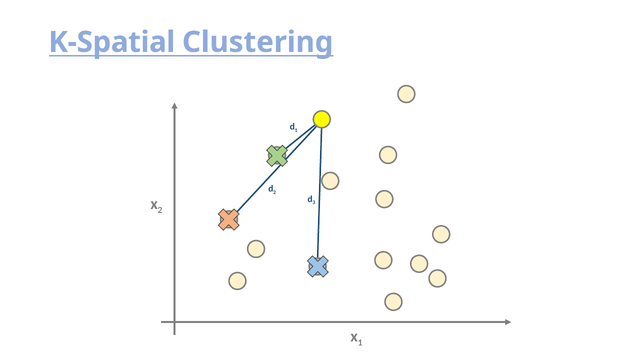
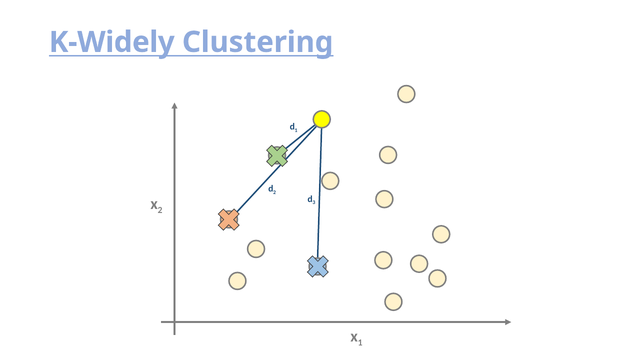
K-Spatial: K-Spatial -> K-Widely
